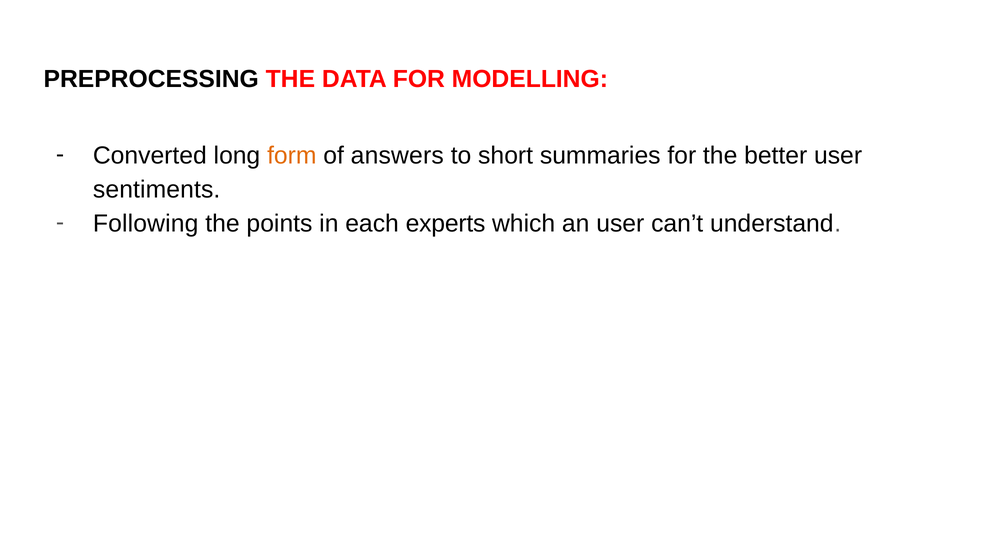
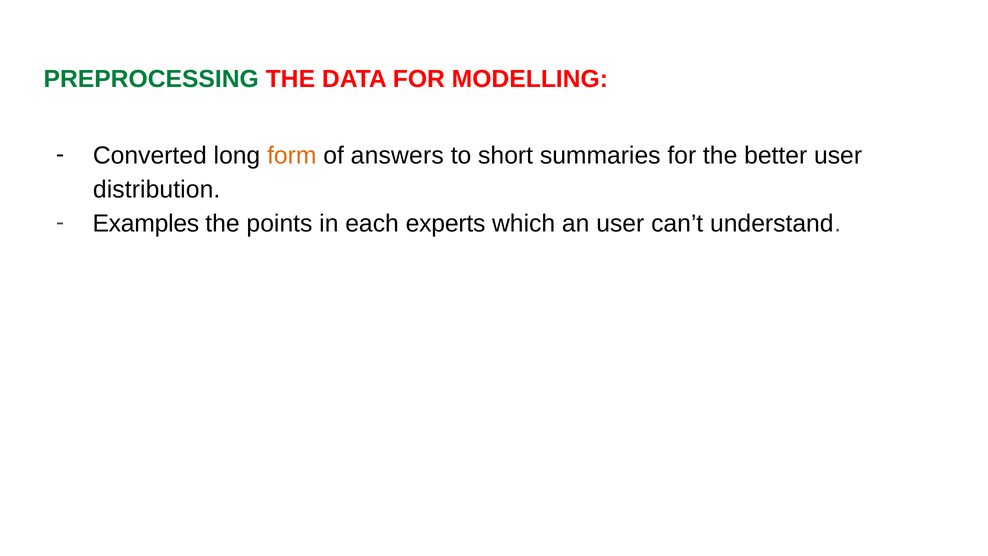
PREPROCESSING colour: black -> green
sentiments: sentiments -> distribution
Following: Following -> Examples
